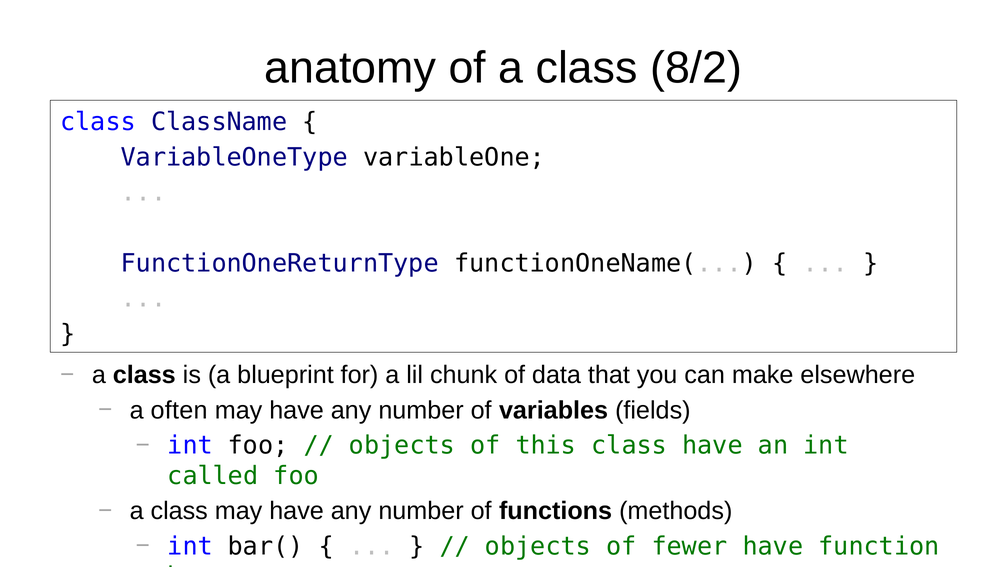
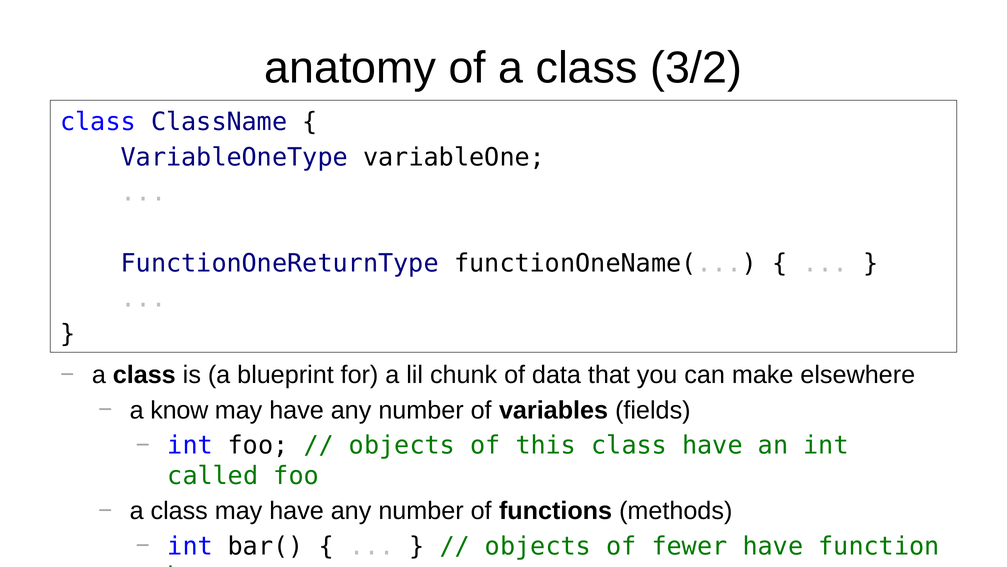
8/2: 8/2 -> 3/2
often: often -> know
